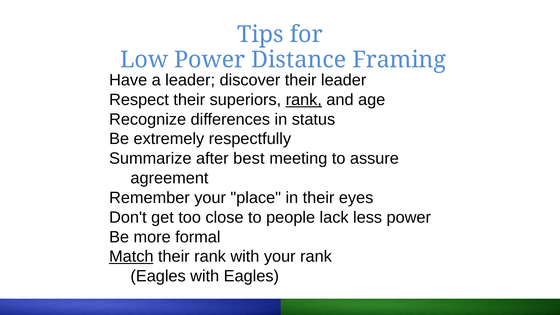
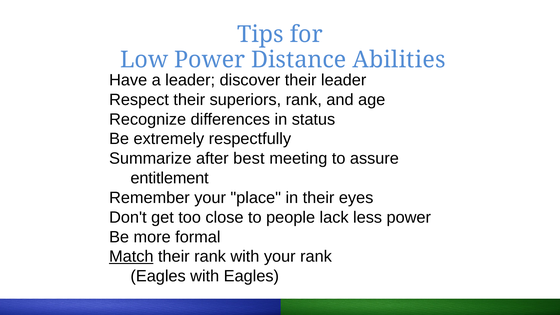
Framing: Framing -> Abilities
rank at (304, 100) underline: present -> none
agreement: agreement -> entitlement
